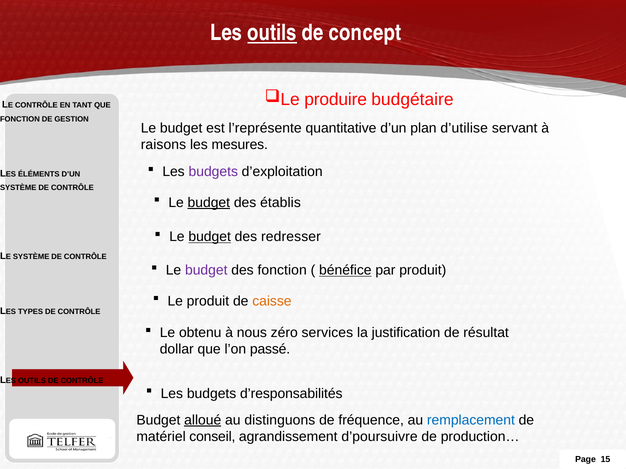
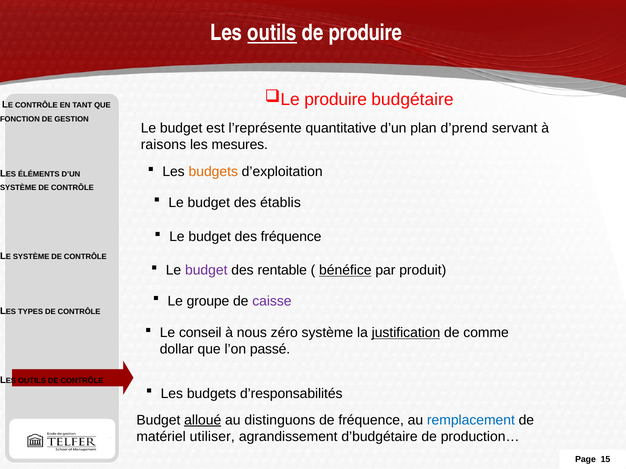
de concept: concept -> produire
d’utilise: d’utilise -> d’prend
budgets at (213, 172) colour: purple -> orange
budget at (209, 203) underline: present -> none
budget at (210, 237) underline: present -> none
des redresser: redresser -> fréquence
des fonction: fonction -> rentable
Le produit: produit -> groupe
caisse colour: orange -> purple
obtenu: obtenu -> conseil
zéro services: services -> système
justification underline: none -> present
résultat: résultat -> comme
conseil: conseil -> utiliser
d’poursuivre: d’poursuivre -> d’budgétaire
